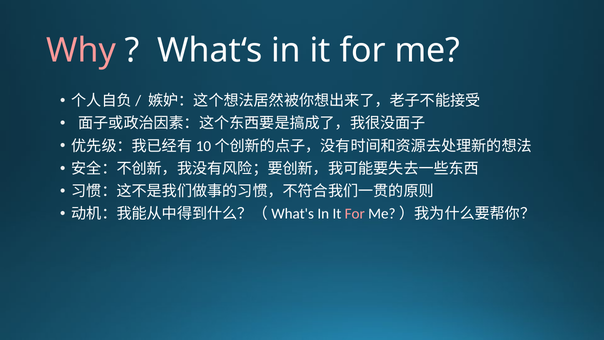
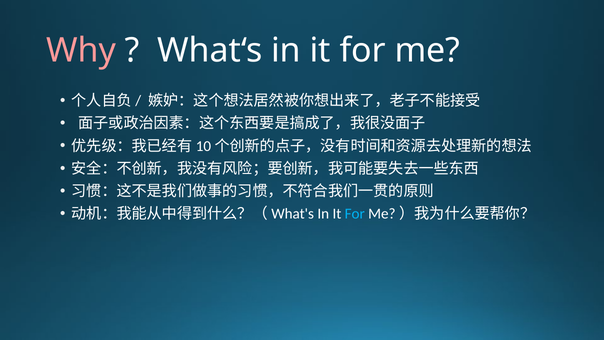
For at (355, 214) colour: pink -> light blue
